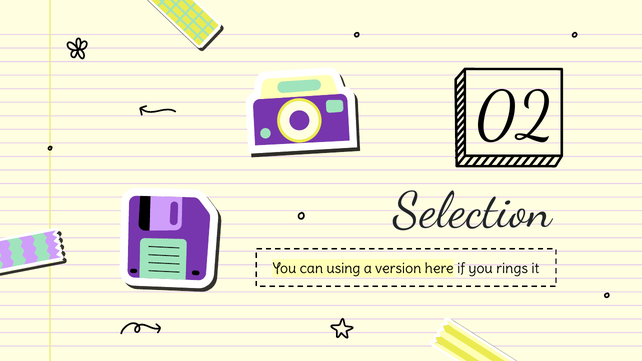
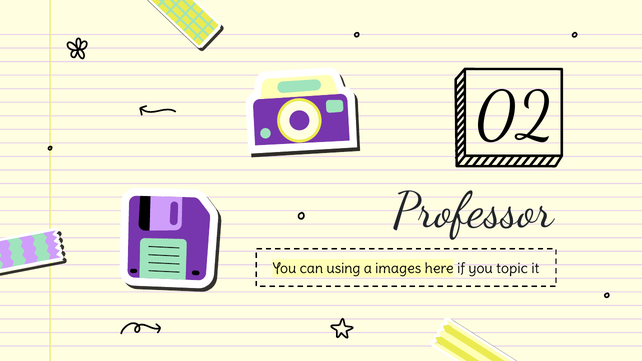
Selection: Selection -> Professor
version: version -> images
rings: rings -> topic
